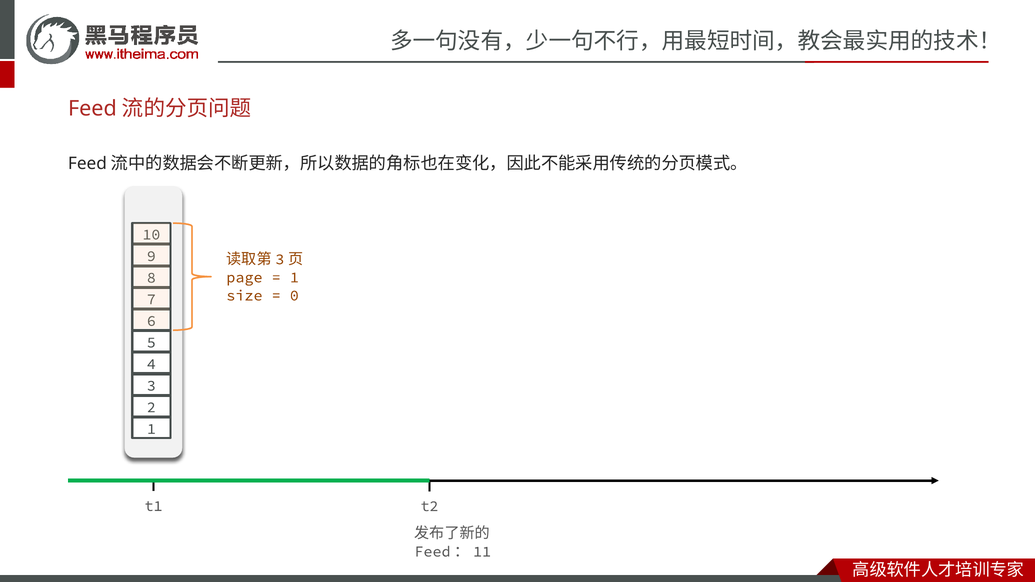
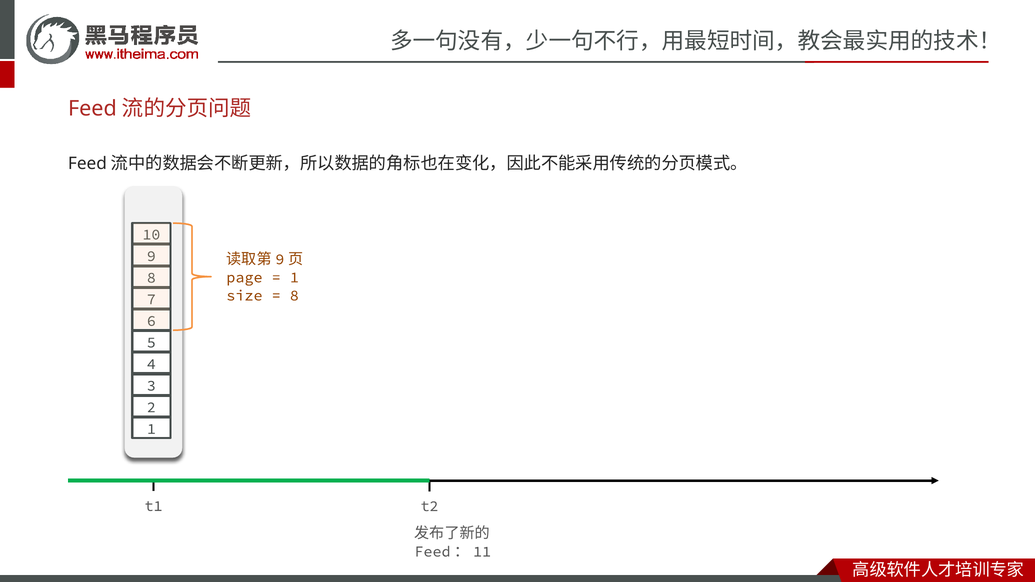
3 at (280, 259): 3 -> 9
0 at (294, 296): 0 -> 8
